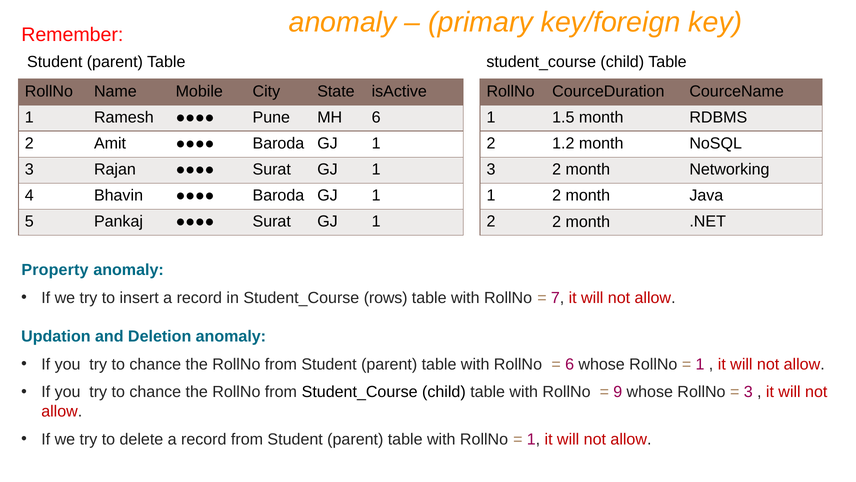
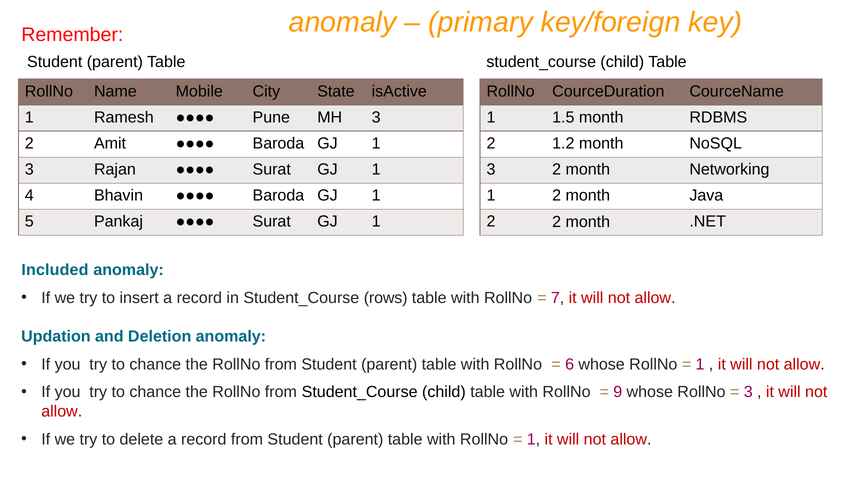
MH 6: 6 -> 3
Property: Property -> Included
